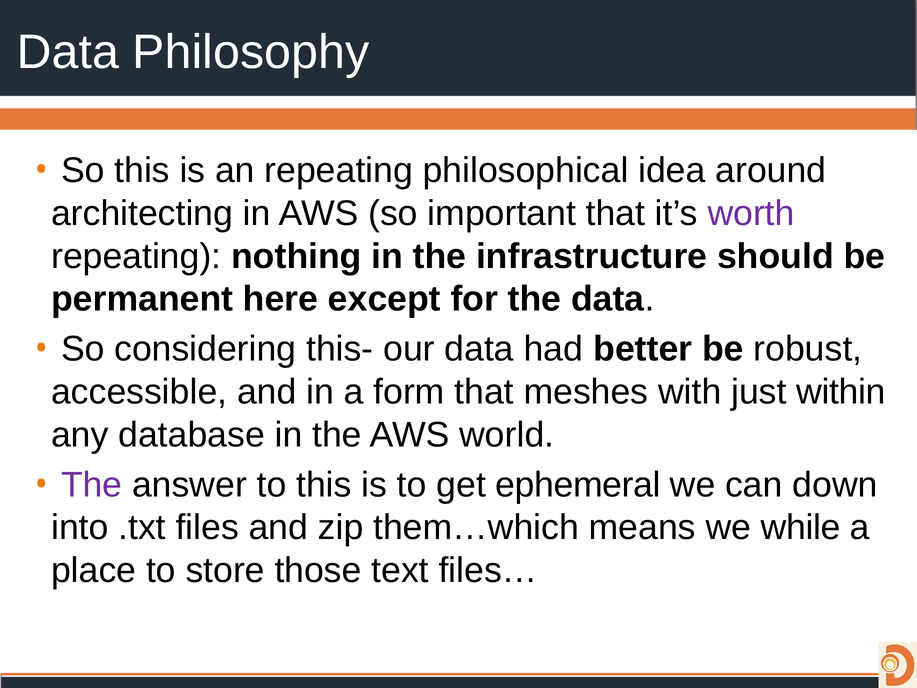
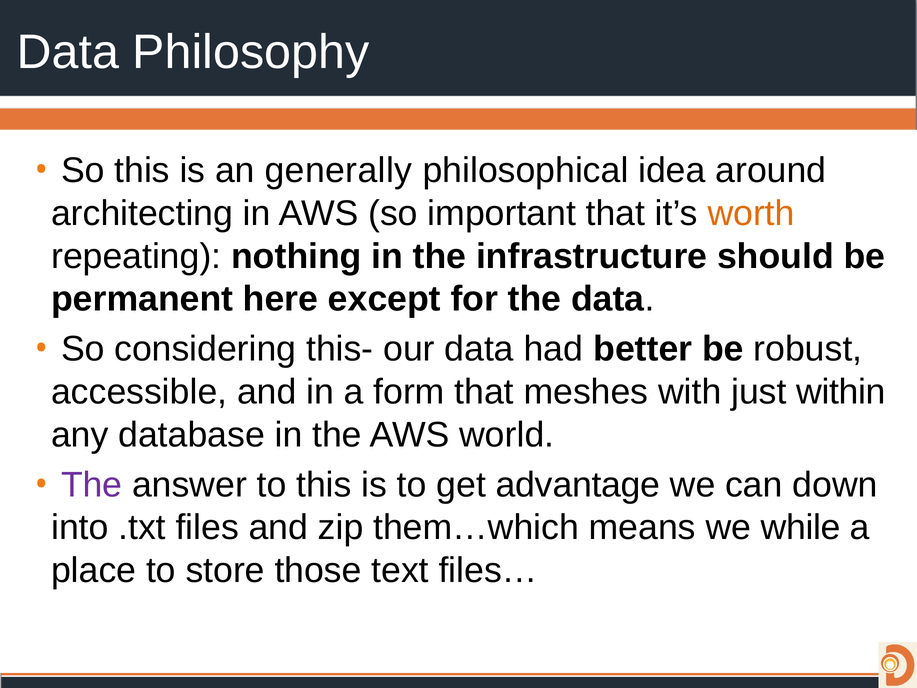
an repeating: repeating -> generally
worth colour: purple -> orange
ephemeral: ephemeral -> advantage
